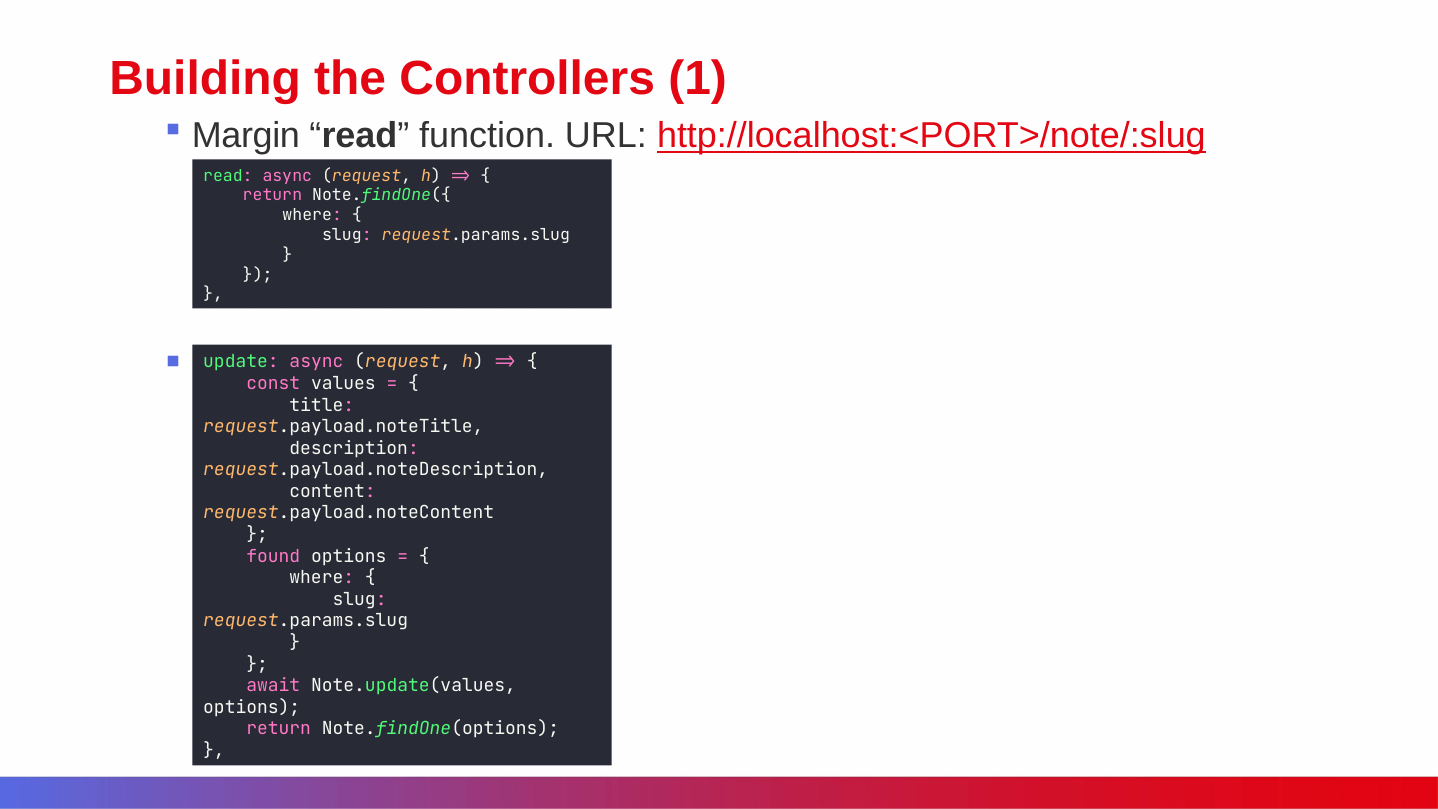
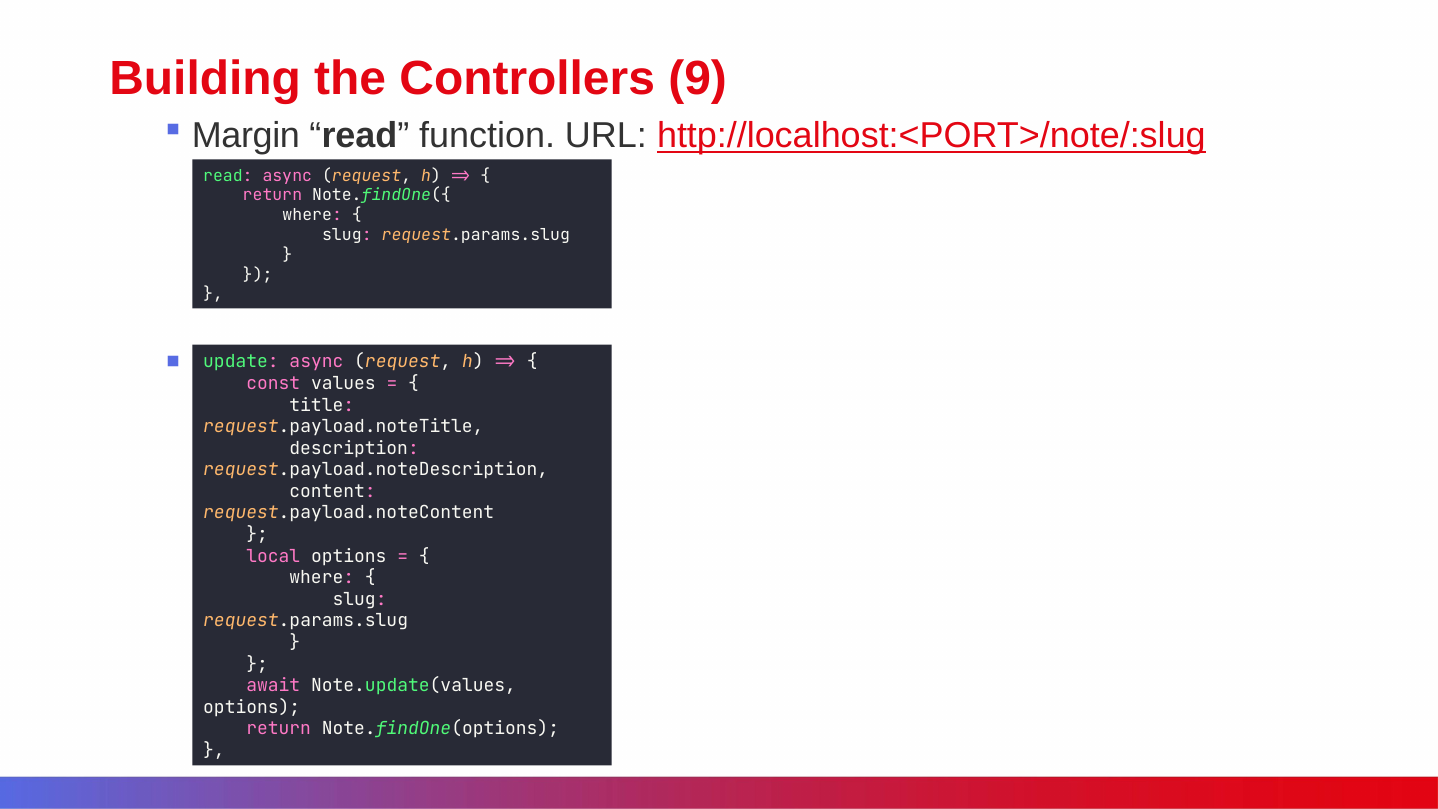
1: 1 -> 9
found: found -> local
